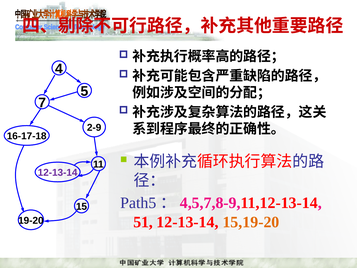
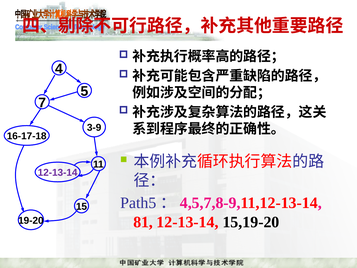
2-9: 2-9 -> 3-9
51: 51 -> 81
15,19-20 colour: orange -> black
